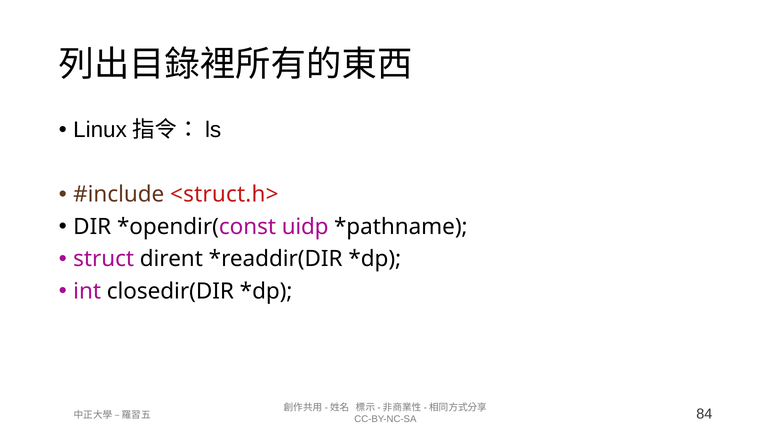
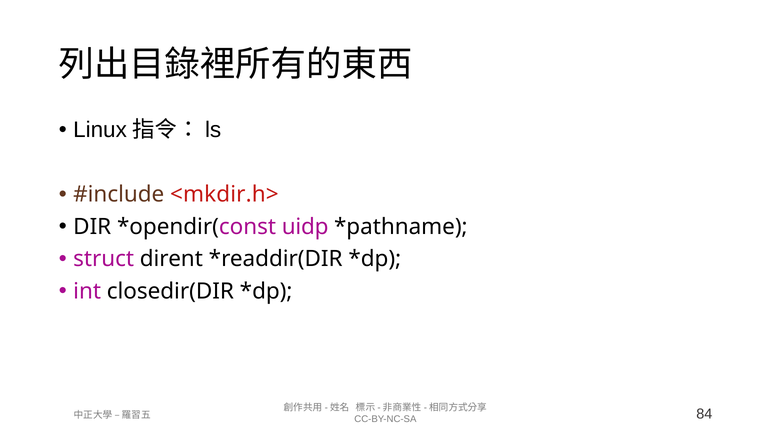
<struct.h>: <struct.h> -> <mkdir.h>
